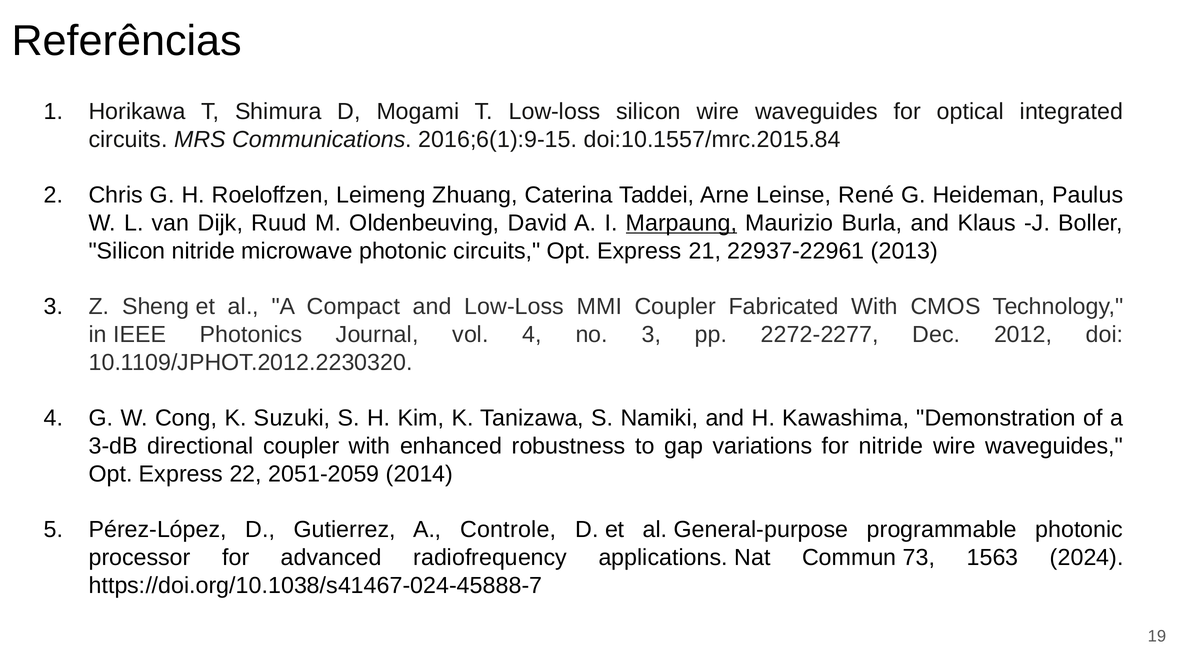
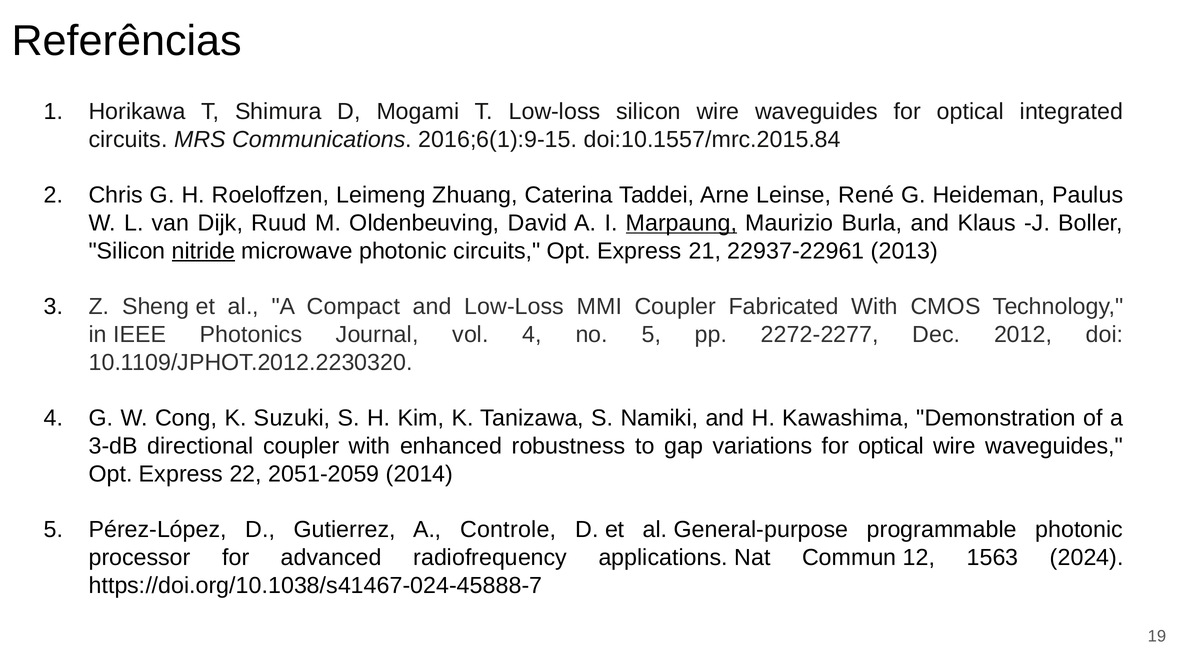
nitride at (203, 251) underline: none -> present
no 3: 3 -> 5
variations for nitride: nitride -> optical
73: 73 -> 12
